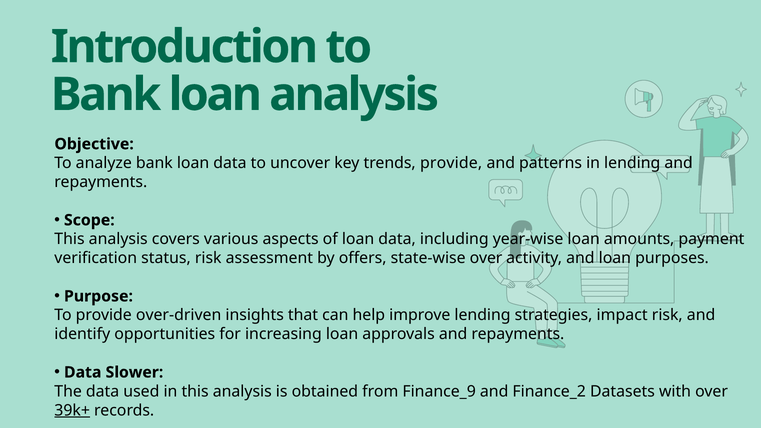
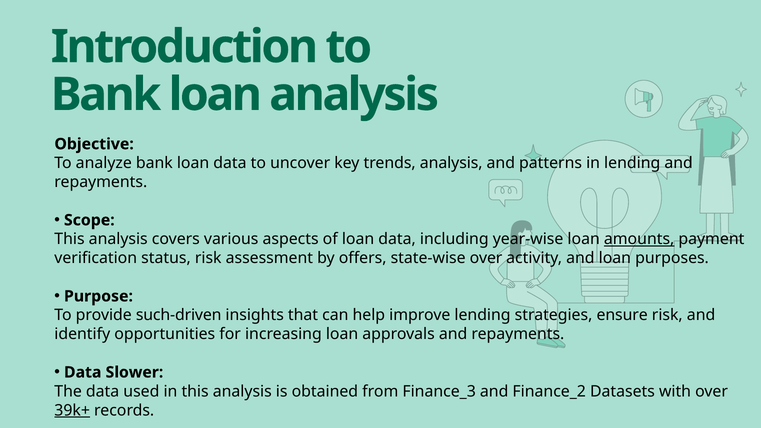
trends provide: provide -> analysis
amounts underline: none -> present
over-driven: over-driven -> such-driven
impact: impact -> ensure
Finance_9: Finance_9 -> Finance_3
